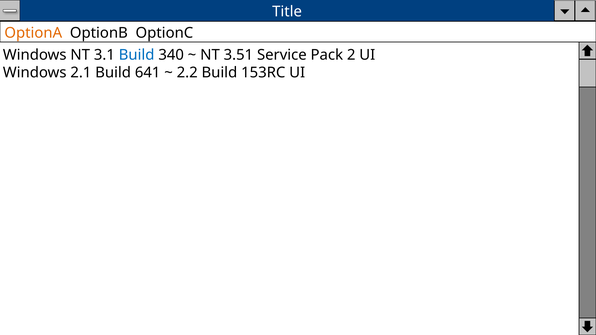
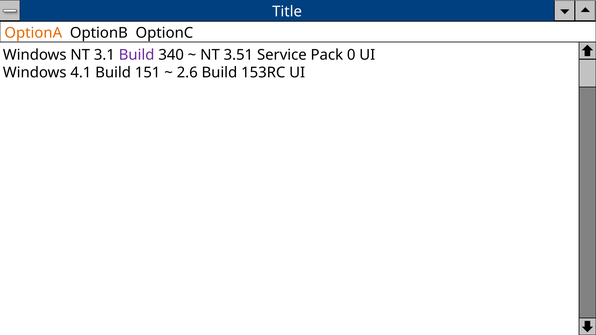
Build at (137, 55) colour: blue -> purple
2: 2 -> 0
2.1: 2.1 -> 4.1
641: 641 -> 151
2.2: 2.2 -> 2.6
